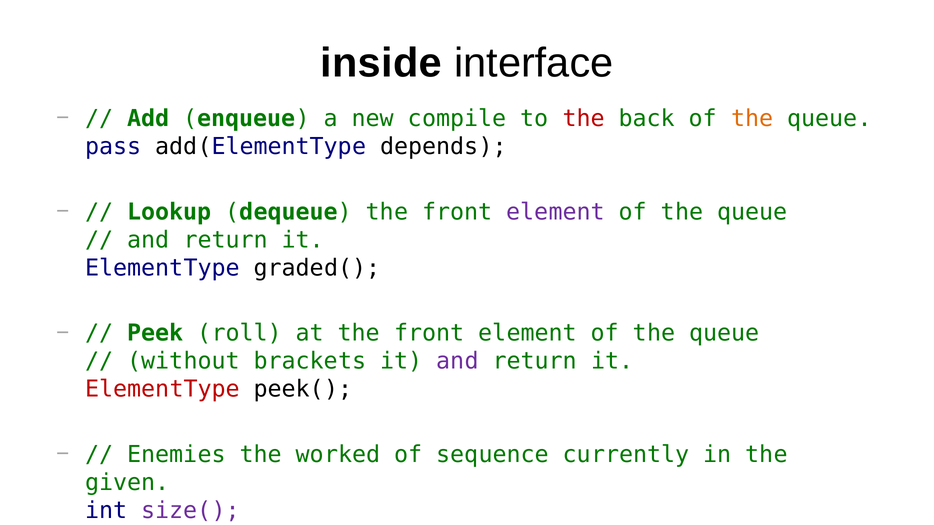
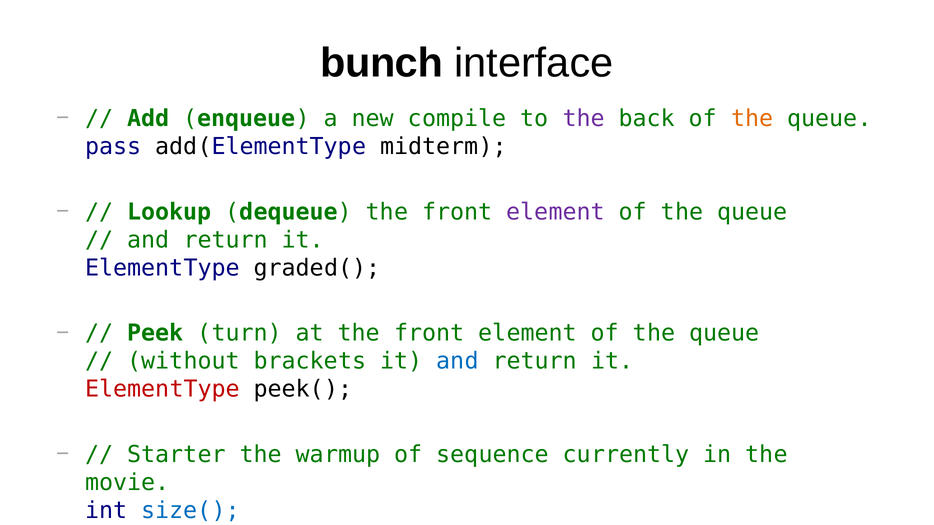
inside: inside -> bunch
the at (584, 119) colour: red -> purple
depends: depends -> midterm
roll: roll -> turn
and at (457, 362) colour: purple -> blue
Enemies: Enemies -> Starter
worked: worked -> warmup
given: given -> movie
size( colour: purple -> blue
